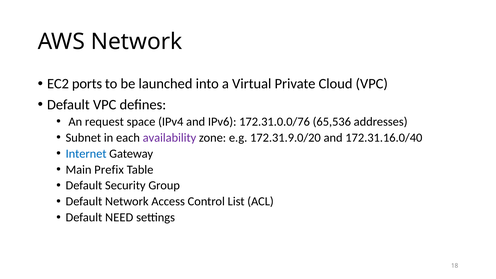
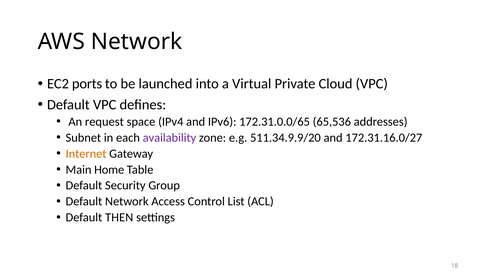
172.31.0.0/76: 172.31.0.0/76 -> 172.31.0.0/65
172.31.9.0/20: 172.31.9.0/20 -> 511.34.9.9/20
172.31.16.0/40: 172.31.16.0/40 -> 172.31.16.0/27
Internet colour: blue -> orange
Prefix: Prefix -> Home
NEED: NEED -> THEN
